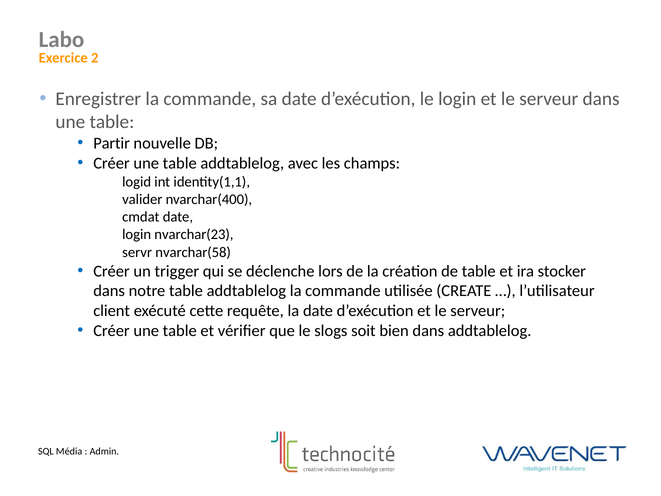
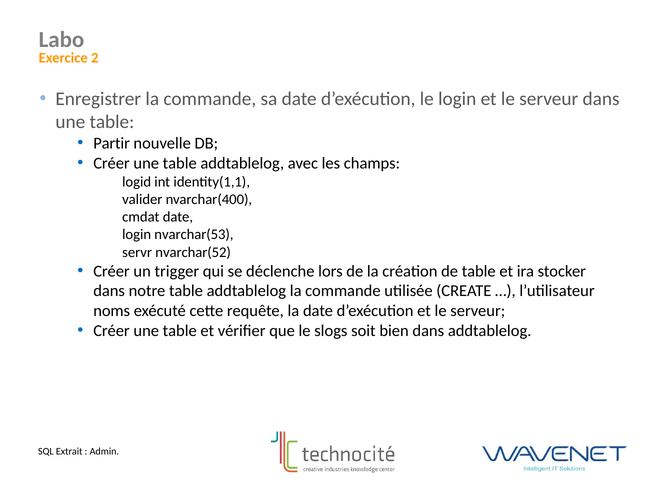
nvarchar(23: nvarchar(23 -> nvarchar(53
nvarchar(58: nvarchar(58 -> nvarchar(52
client: client -> noms
Média: Média -> Extrait
